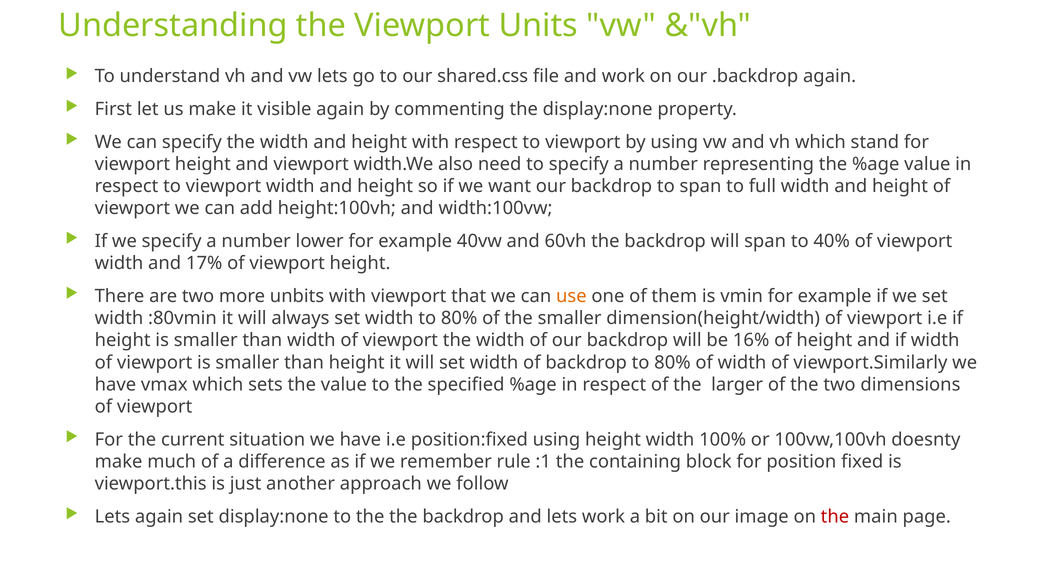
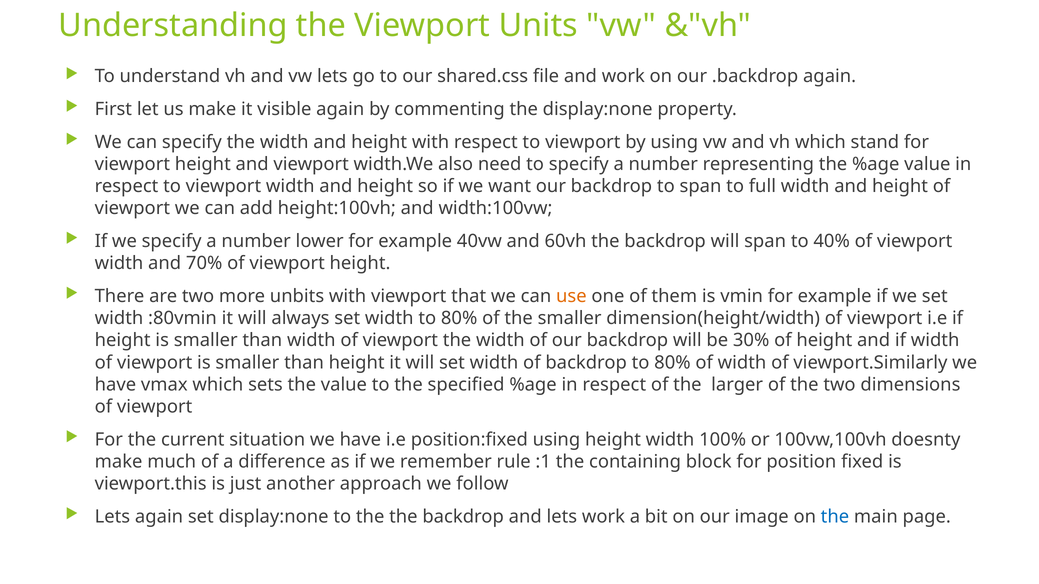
17%: 17% -> 70%
16%: 16% -> 30%
the at (835, 517) colour: red -> blue
